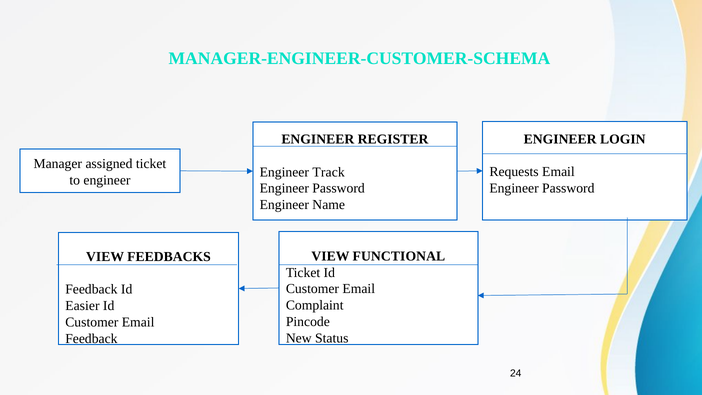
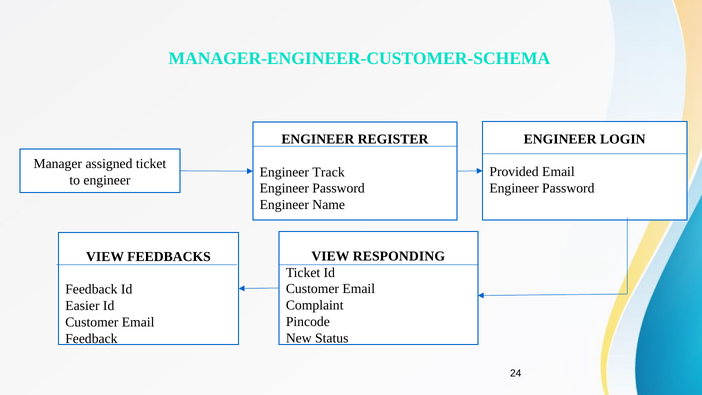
Requests: Requests -> Provided
FUNCTIONAL: FUNCTIONAL -> RESPONDING
